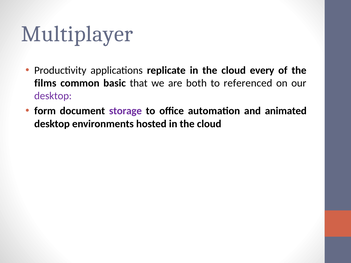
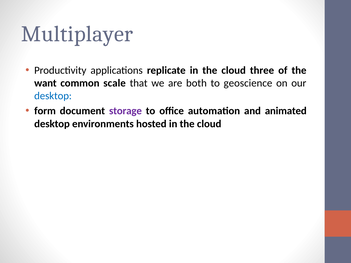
every: every -> three
films: films -> want
basic: basic -> scale
referenced: referenced -> geoscience
desktop at (53, 96) colour: purple -> blue
